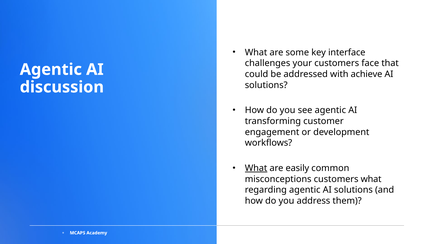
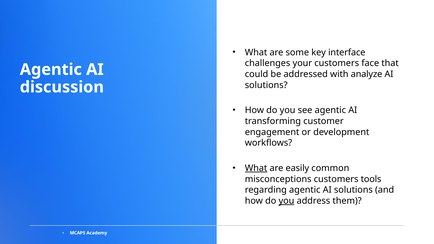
achieve: achieve -> analyze
customers what: what -> tools
you at (286, 201) underline: none -> present
